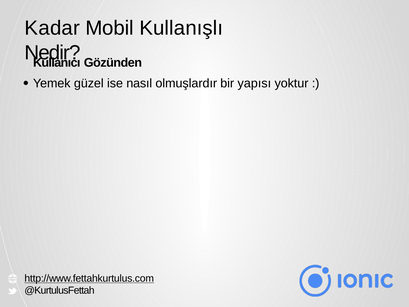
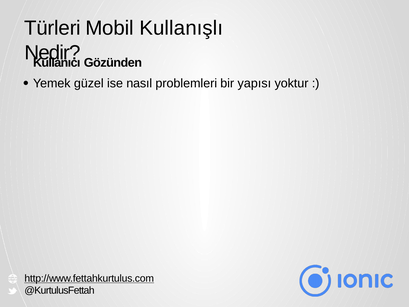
Kadar: Kadar -> Türleri
olmuşlardır: olmuşlardır -> problemleri
